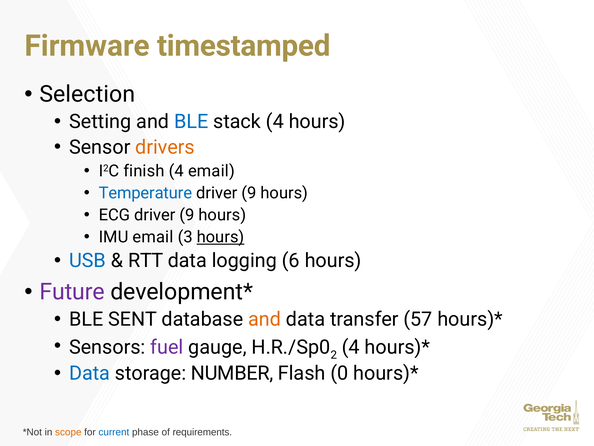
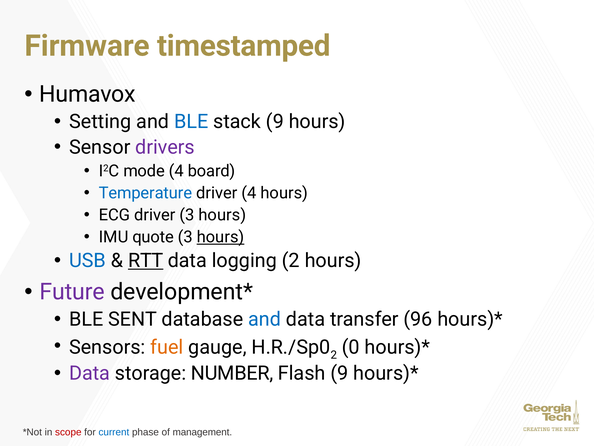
Selection: Selection -> Humavox
stack 4: 4 -> 9
drivers colour: orange -> purple
finish: finish -> mode
4 email: email -> board
9 at (249, 193): 9 -> 4
ECG driver 9: 9 -> 3
IMU email: email -> quote
RTT underline: none -> present
logging 6: 6 -> 2
and at (265, 319) colour: orange -> blue
57: 57 -> 96
fuel colour: purple -> orange
2 4: 4 -> 0
Data at (90, 373) colour: blue -> purple
Flash 0: 0 -> 9
scope colour: orange -> red
requirements: requirements -> management
